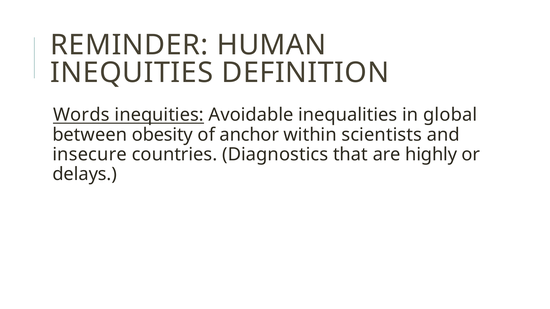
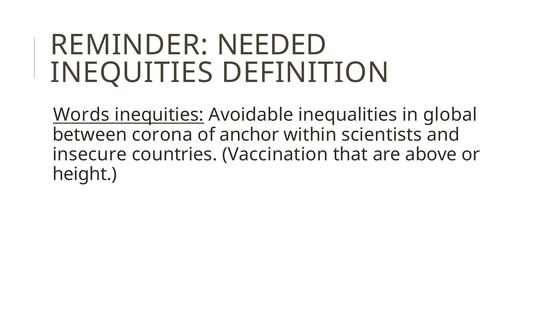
HUMAN: HUMAN -> NEEDED
obesity: obesity -> corona
Diagnostics: Diagnostics -> Vaccination
highly: highly -> above
delays: delays -> height
